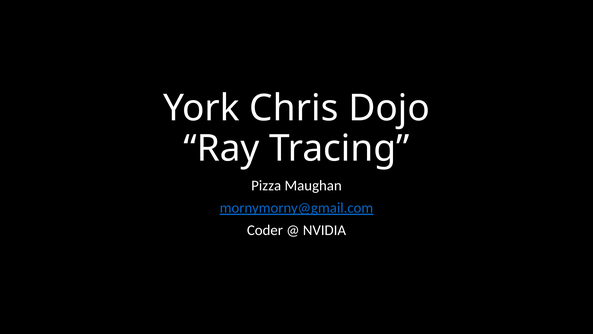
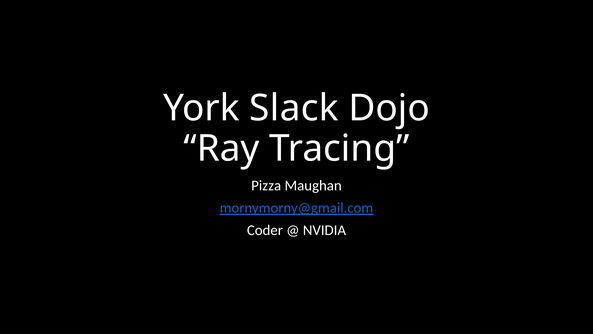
Chris: Chris -> Slack
